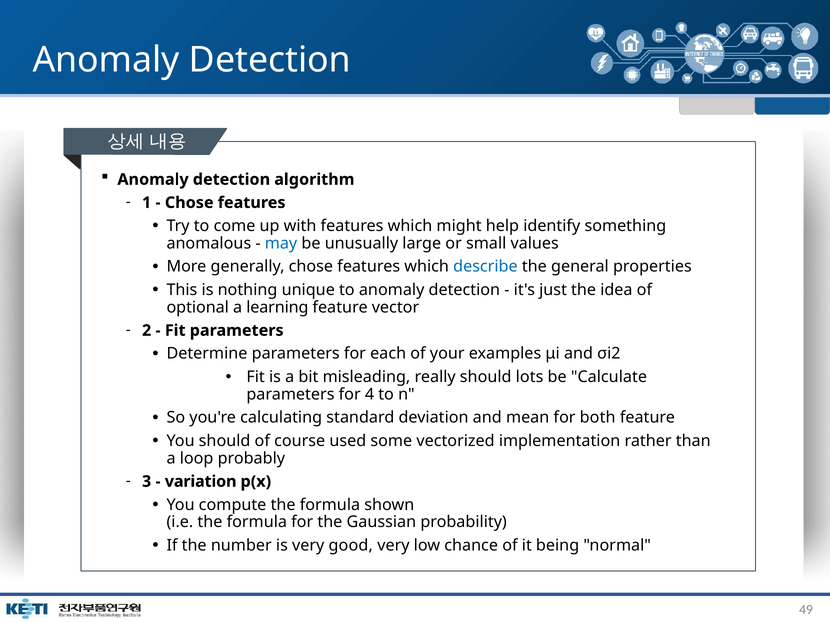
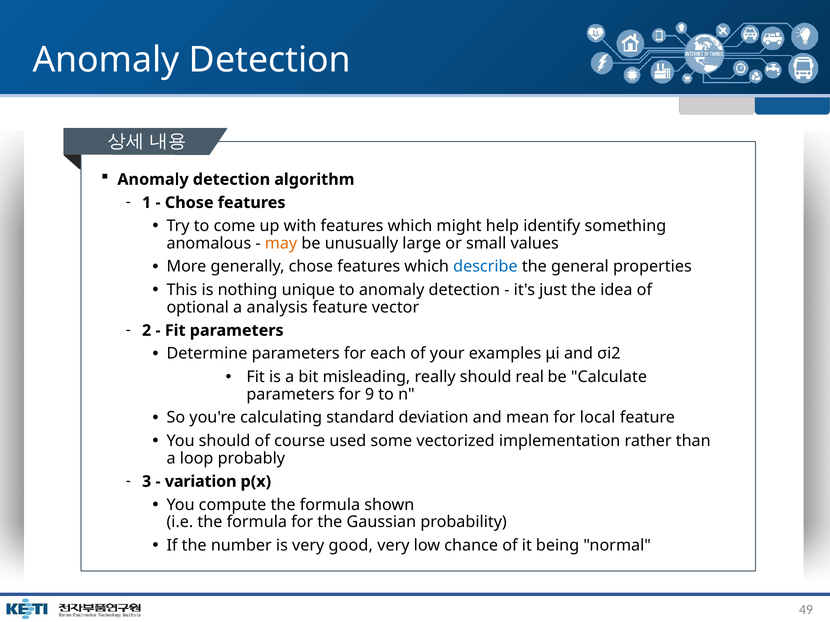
may colour: blue -> orange
learning: learning -> analysis
lots: lots -> real
4: 4 -> 9
both: both -> local
